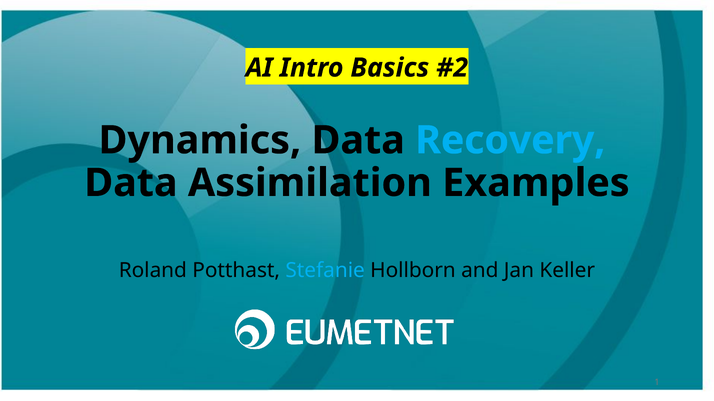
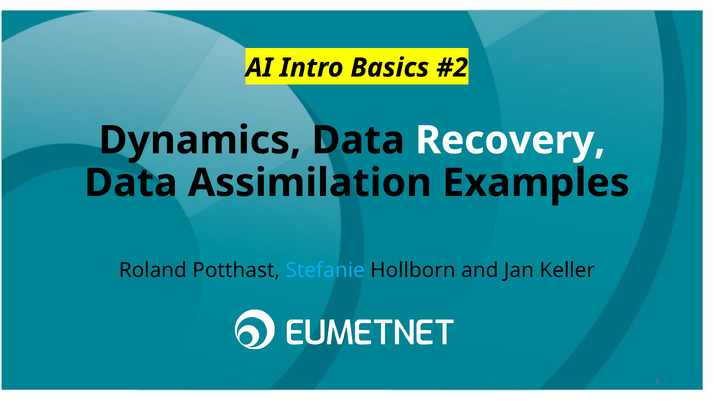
Recovery colour: light blue -> white
